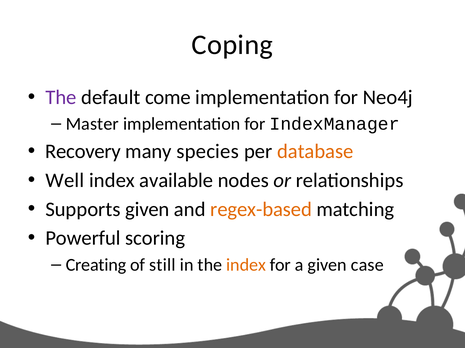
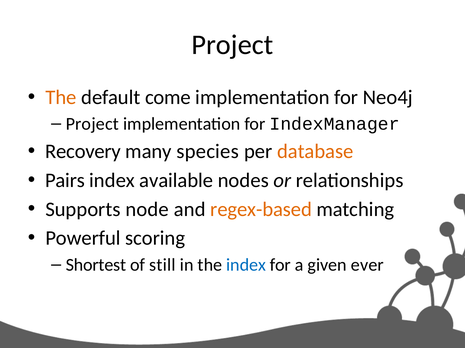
Coping at (232, 45): Coping -> Project
The at (61, 98) colour: purple -> orange
Master at (92, 124): Master -> Project
Well: Well -> Pairs
Supports given: given -> node
Creating: Creating -> Shortest
index at (246, 265) colour: orange -> blue
case: case -> ever
